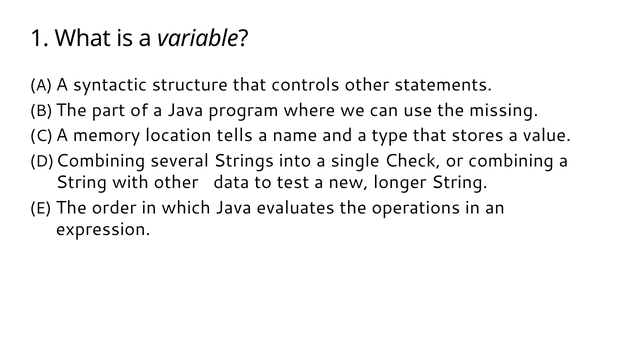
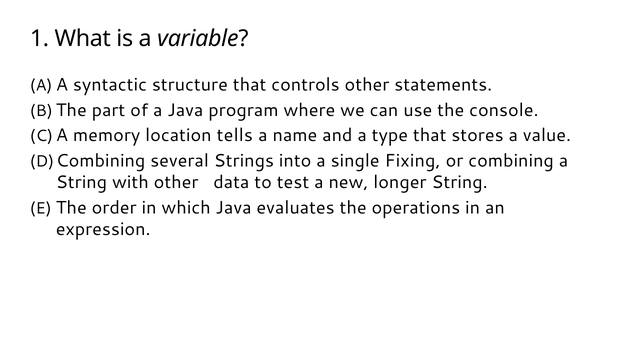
missing: missing -> console
Check: Check -> Fixing
